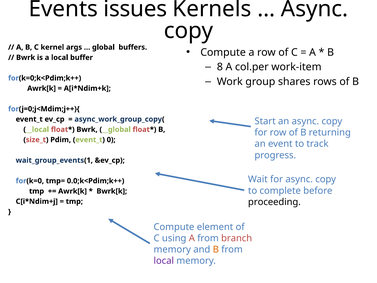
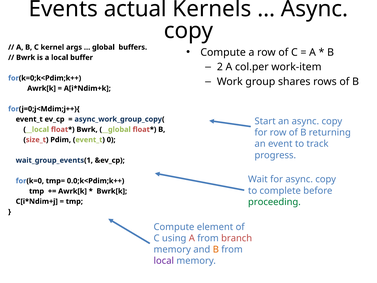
issues: issues -> actual
8: 8 -> 2
proceeding colour: black -> green
